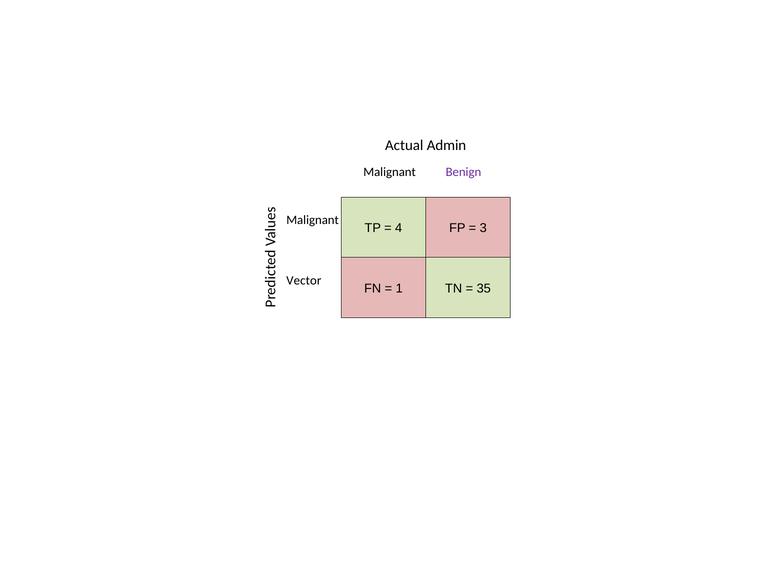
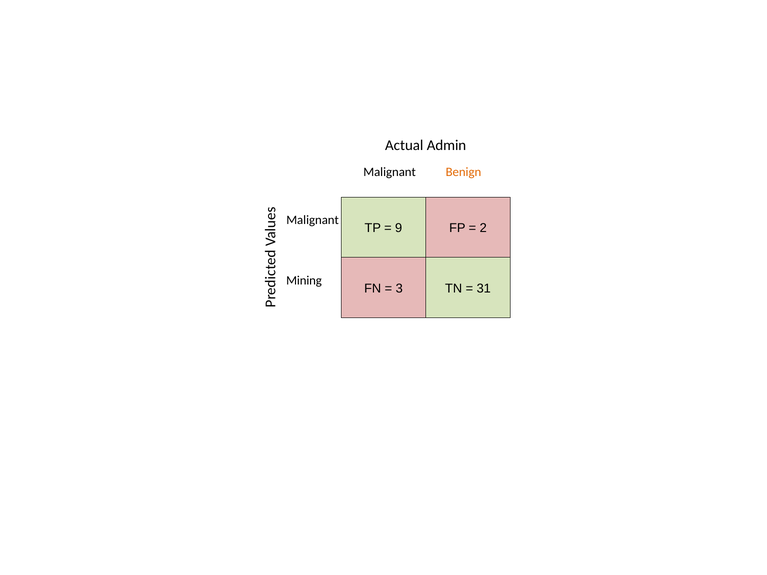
Benign colour: purple -> orange
4: 4 -> 9
3: 3 -> 2
Vector: Vector -> Mining
1: 1 -> 3
35: 35 -> 31
